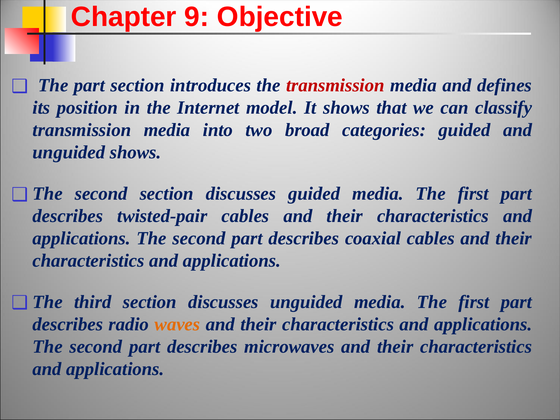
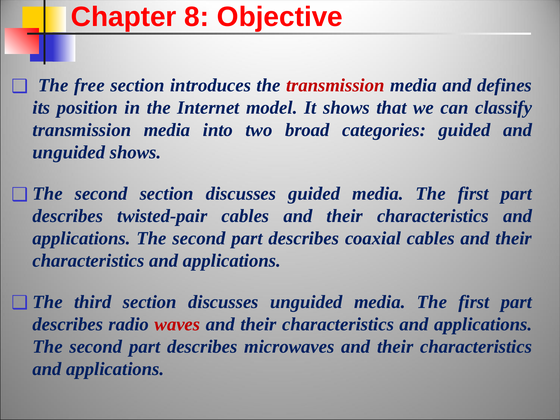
9: 9 -> 8
The part: part -> free
waves colour: orange -> red
